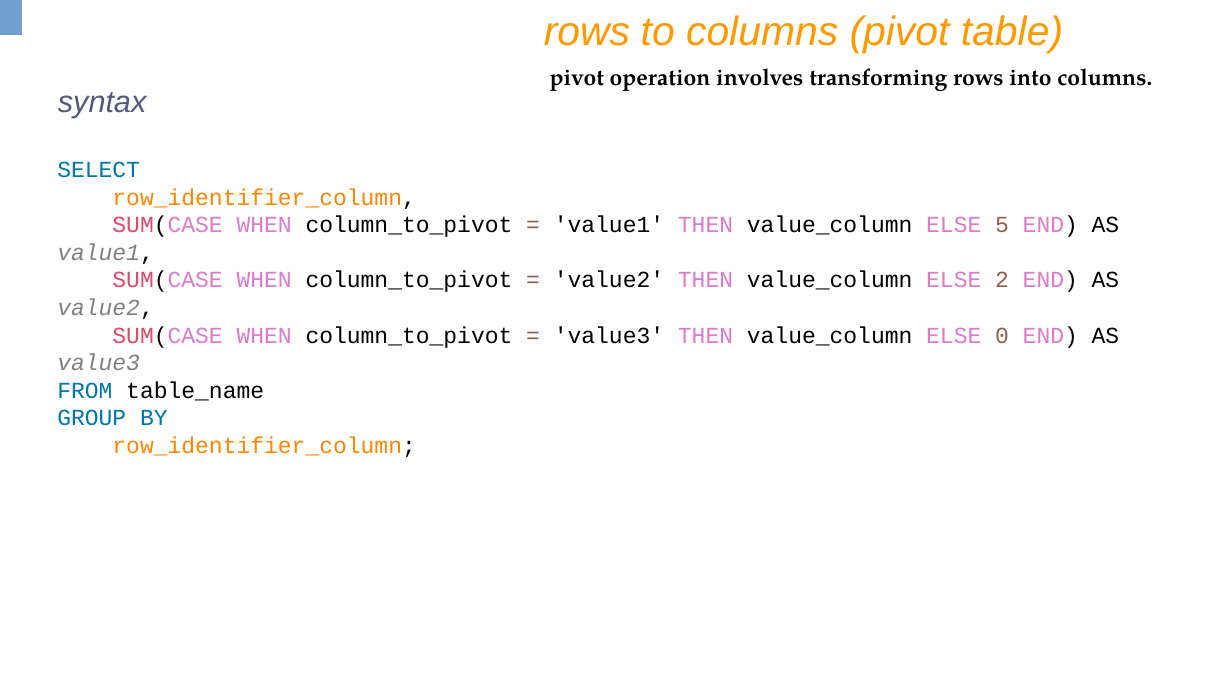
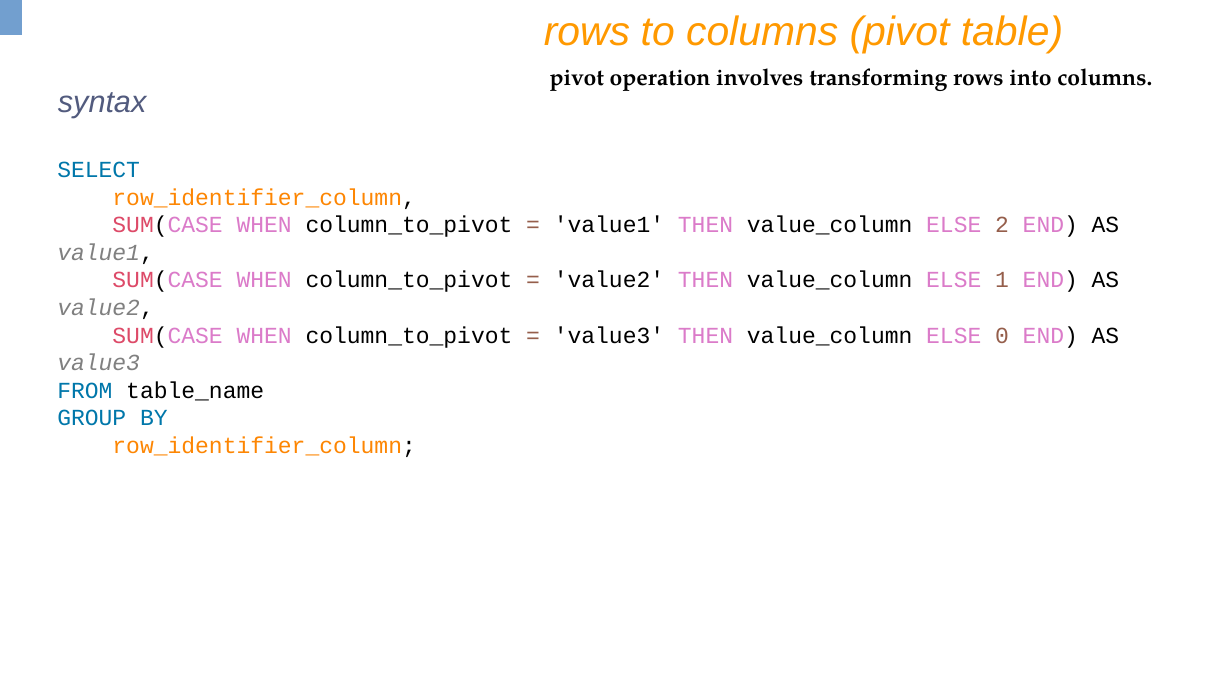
5: 5 -> 2
2: 2 -> 1
